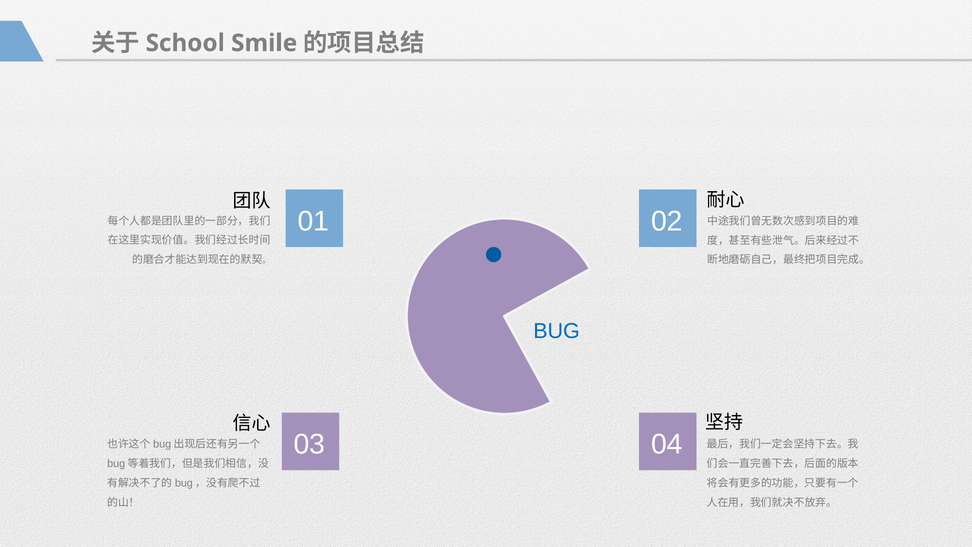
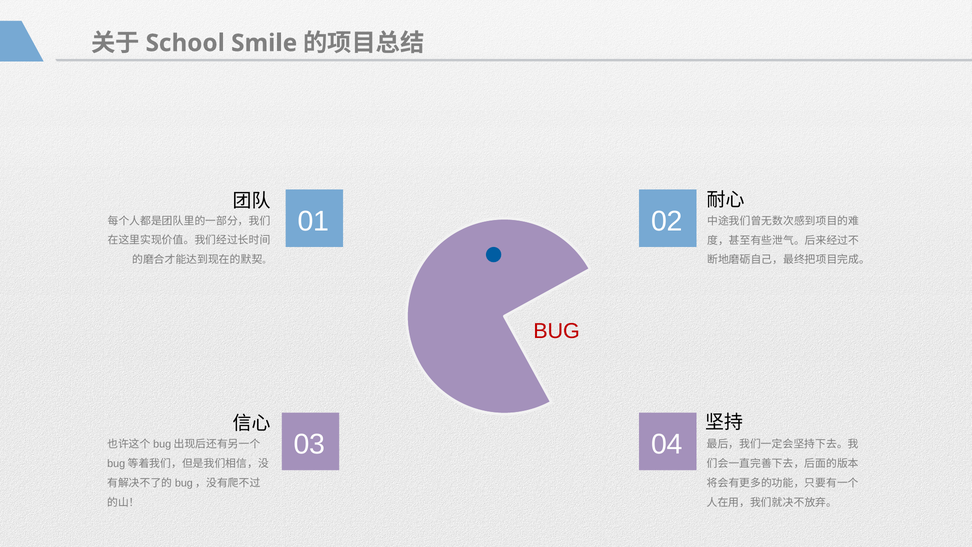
BUG colour: blue -> red
